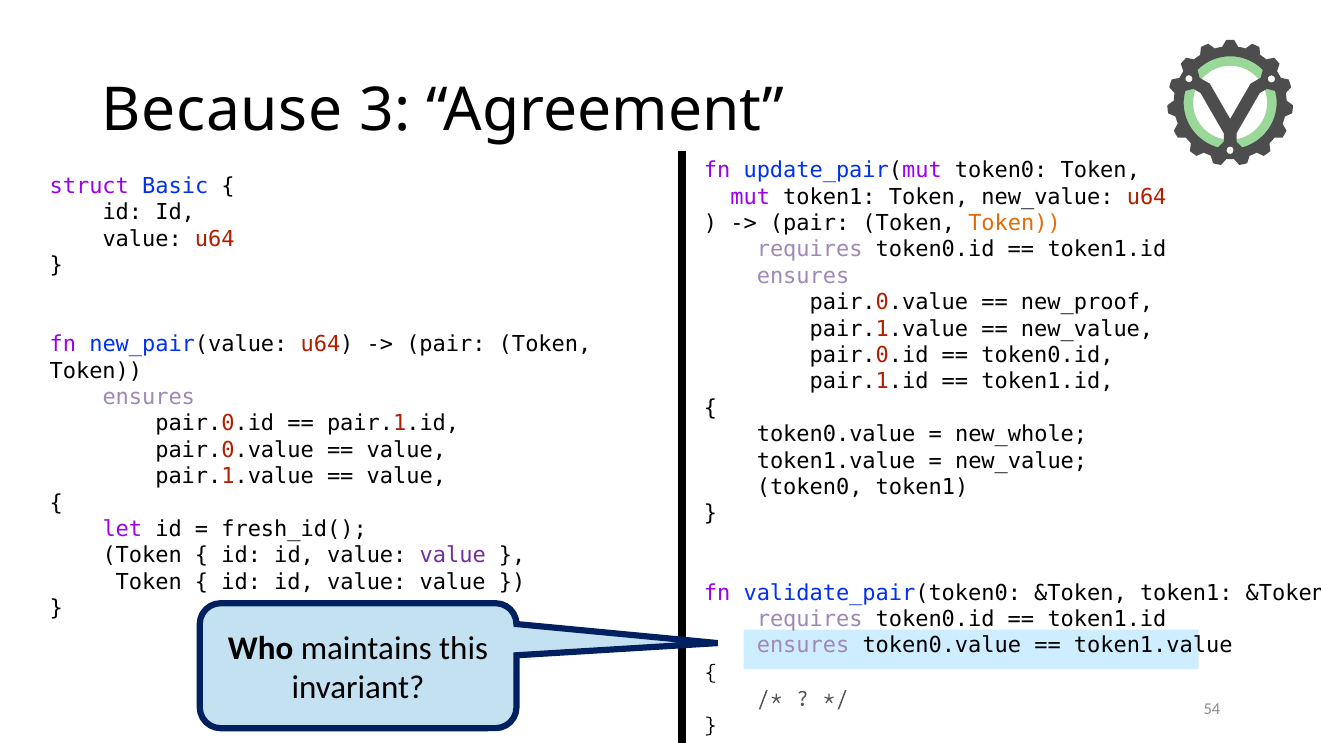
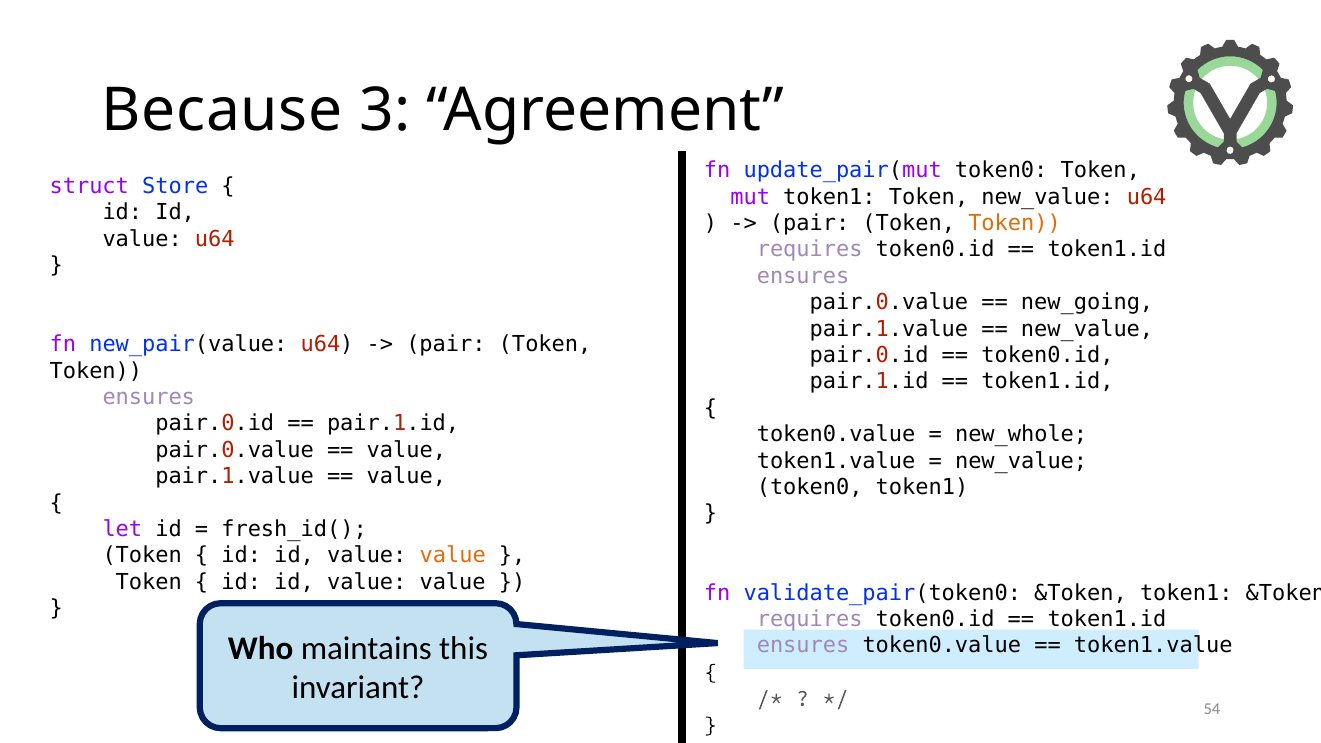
Basic: Basic -> Store
new_proof: new_proof -> new_going
value at (453, 556) colour: purple -> orange
